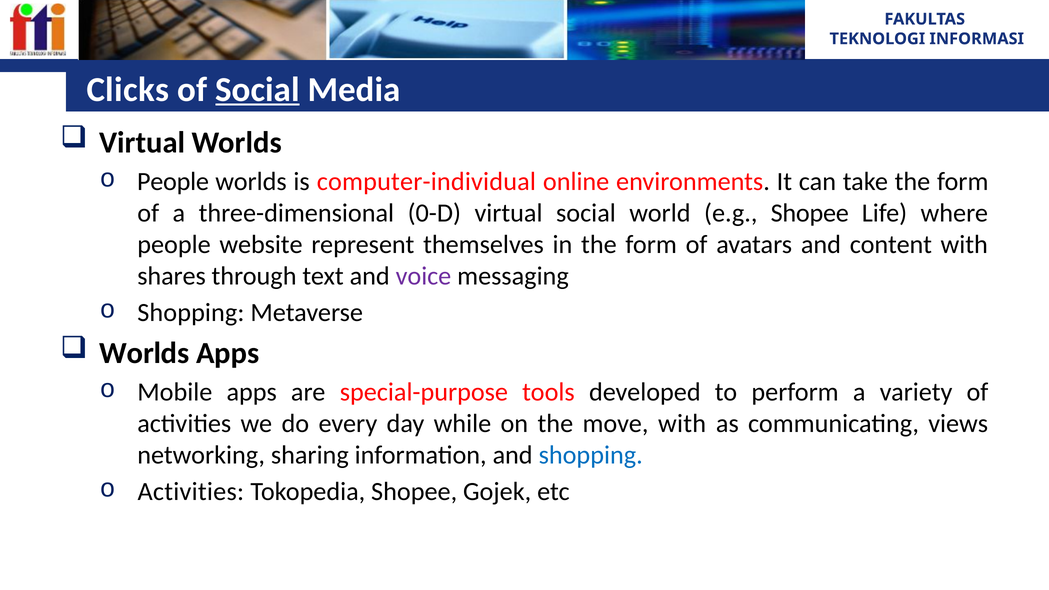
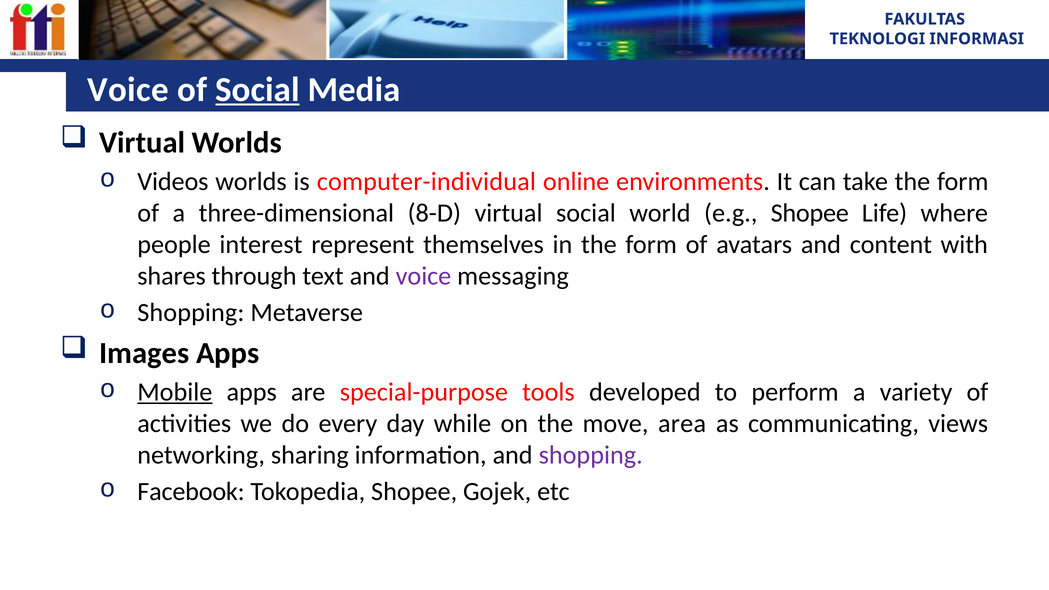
Clicks at (128, 90): Clicks -> Voice
People at (173, 181): People -> Videos
0-D: 0-D -> 8-D
website: website -> interest
Worlds at (144, 353): Worlds -> Images
Mobile underline: none -> present
move with: with -> area
shopping at (591, 455) colour: blue -> purple
Activities at (191, 492): Activities -> Facebook
